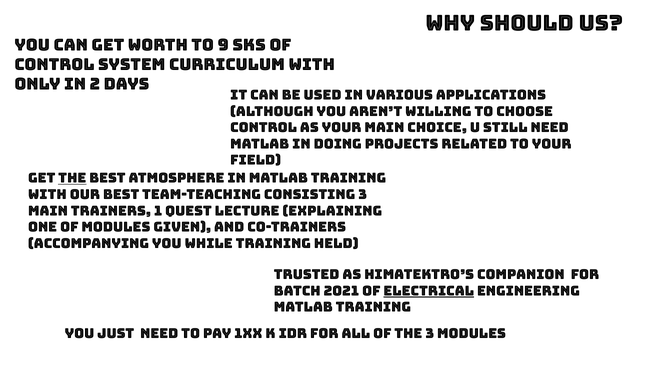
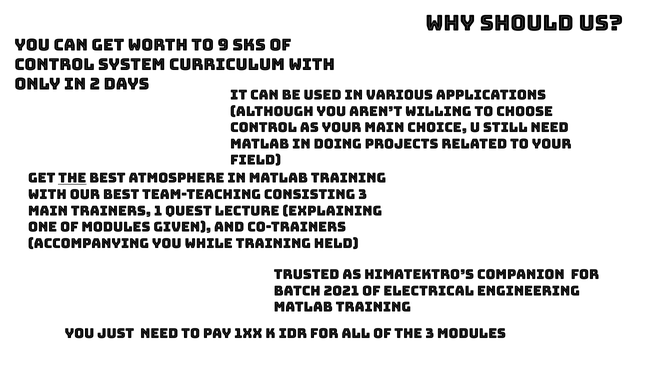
electrical underline: present -> none
